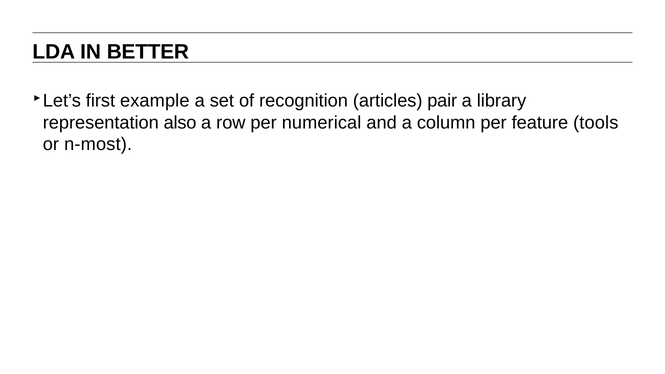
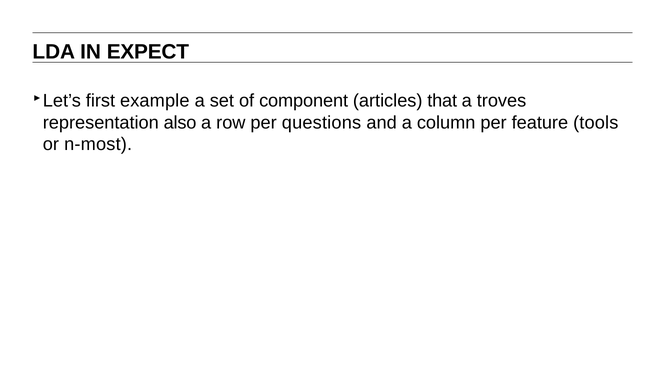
BETTER: BETTER -> EXPECT
recognition: recognition -> component
pair: pair -> that
library: library -> troves
numerical: numerical -> questions
